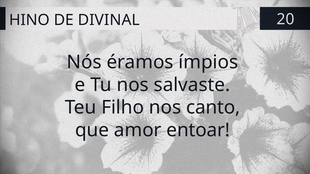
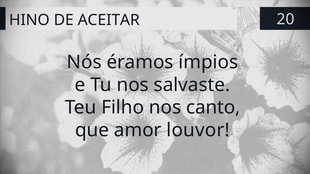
DIVINAL: DIVINAL -> ACEITAR
entoar: entoar -> louvor
